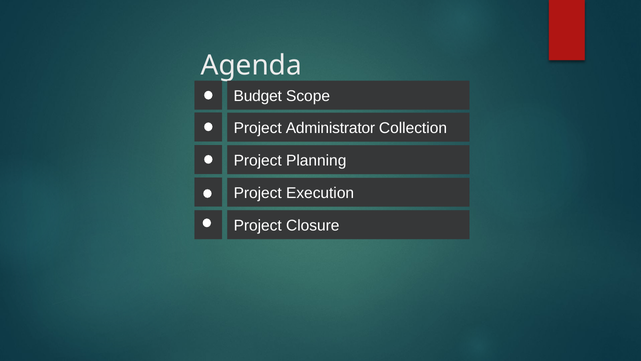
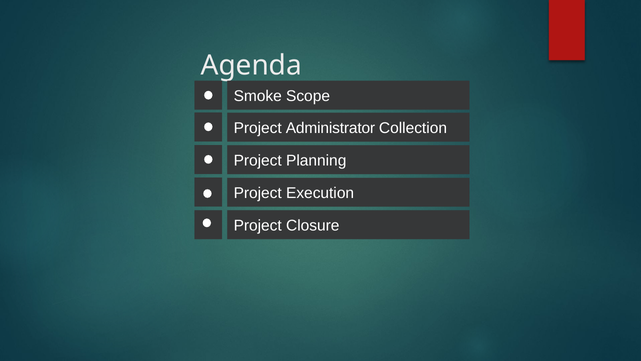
Budget: Budget -> Smoke
